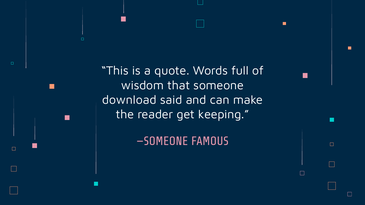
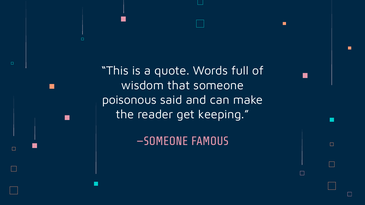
download: download -> poisonous
